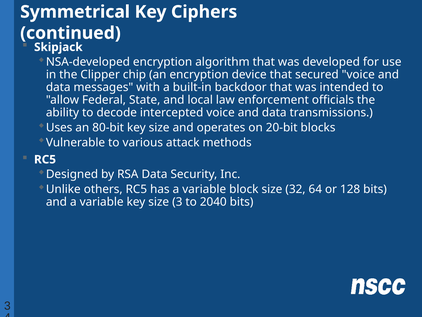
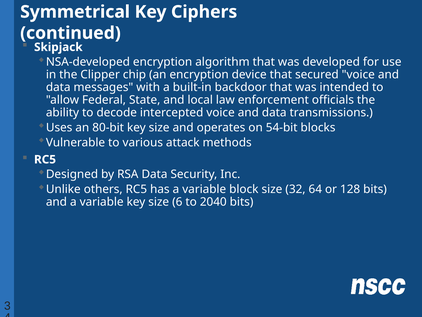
20-bit: 20-bit -> 54-bit
size 3: 3 -> 6
